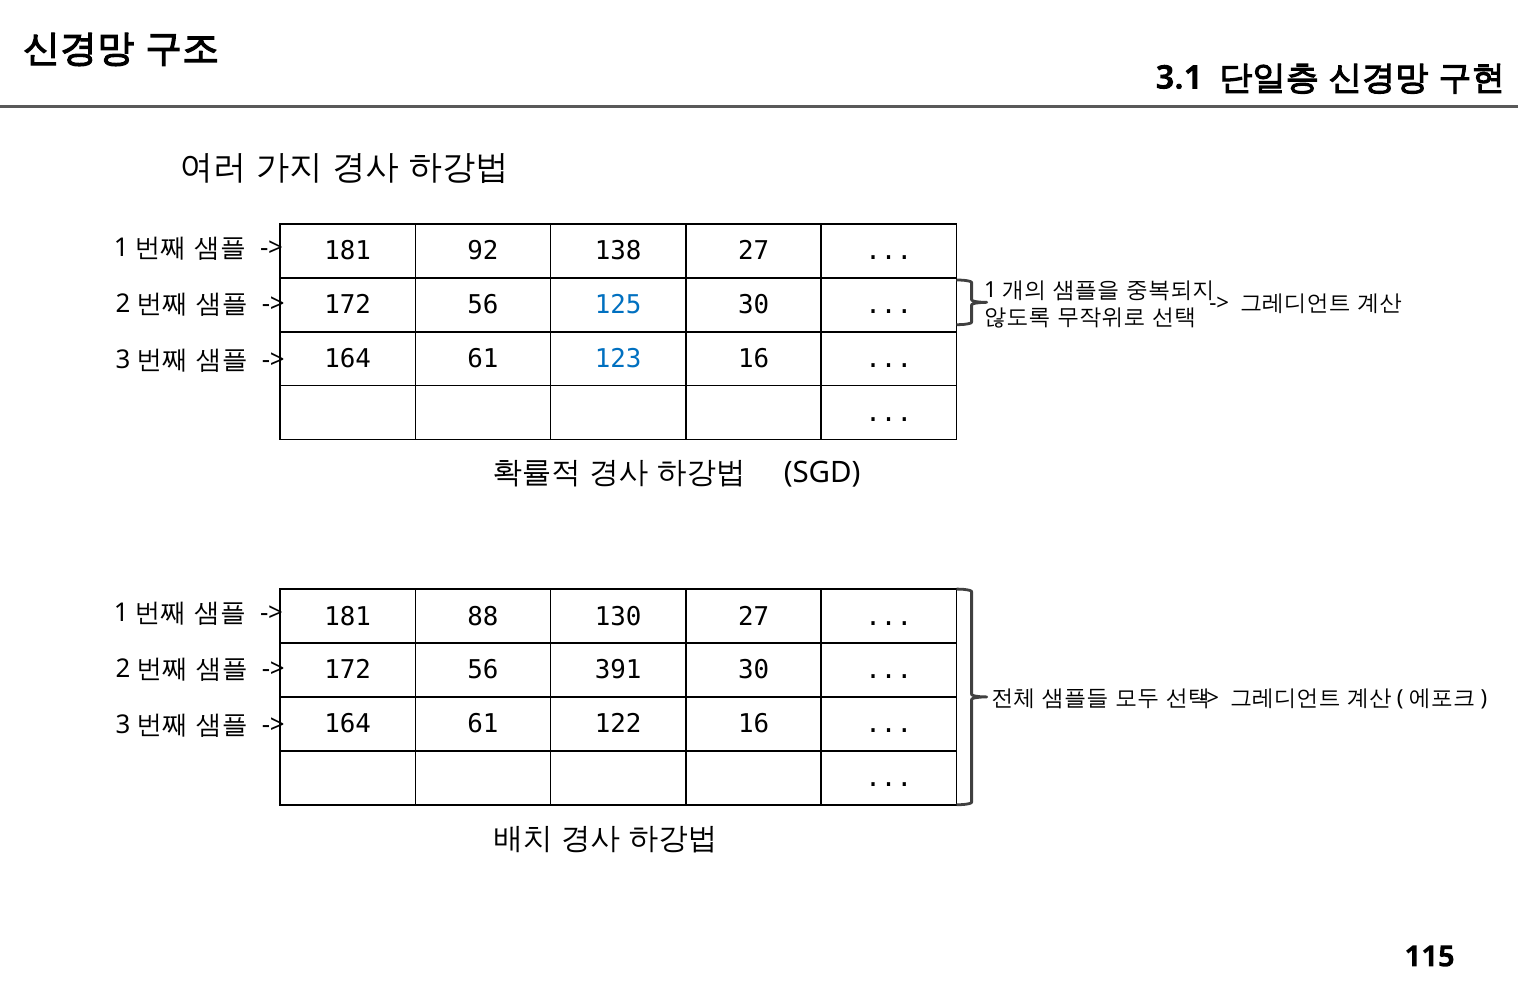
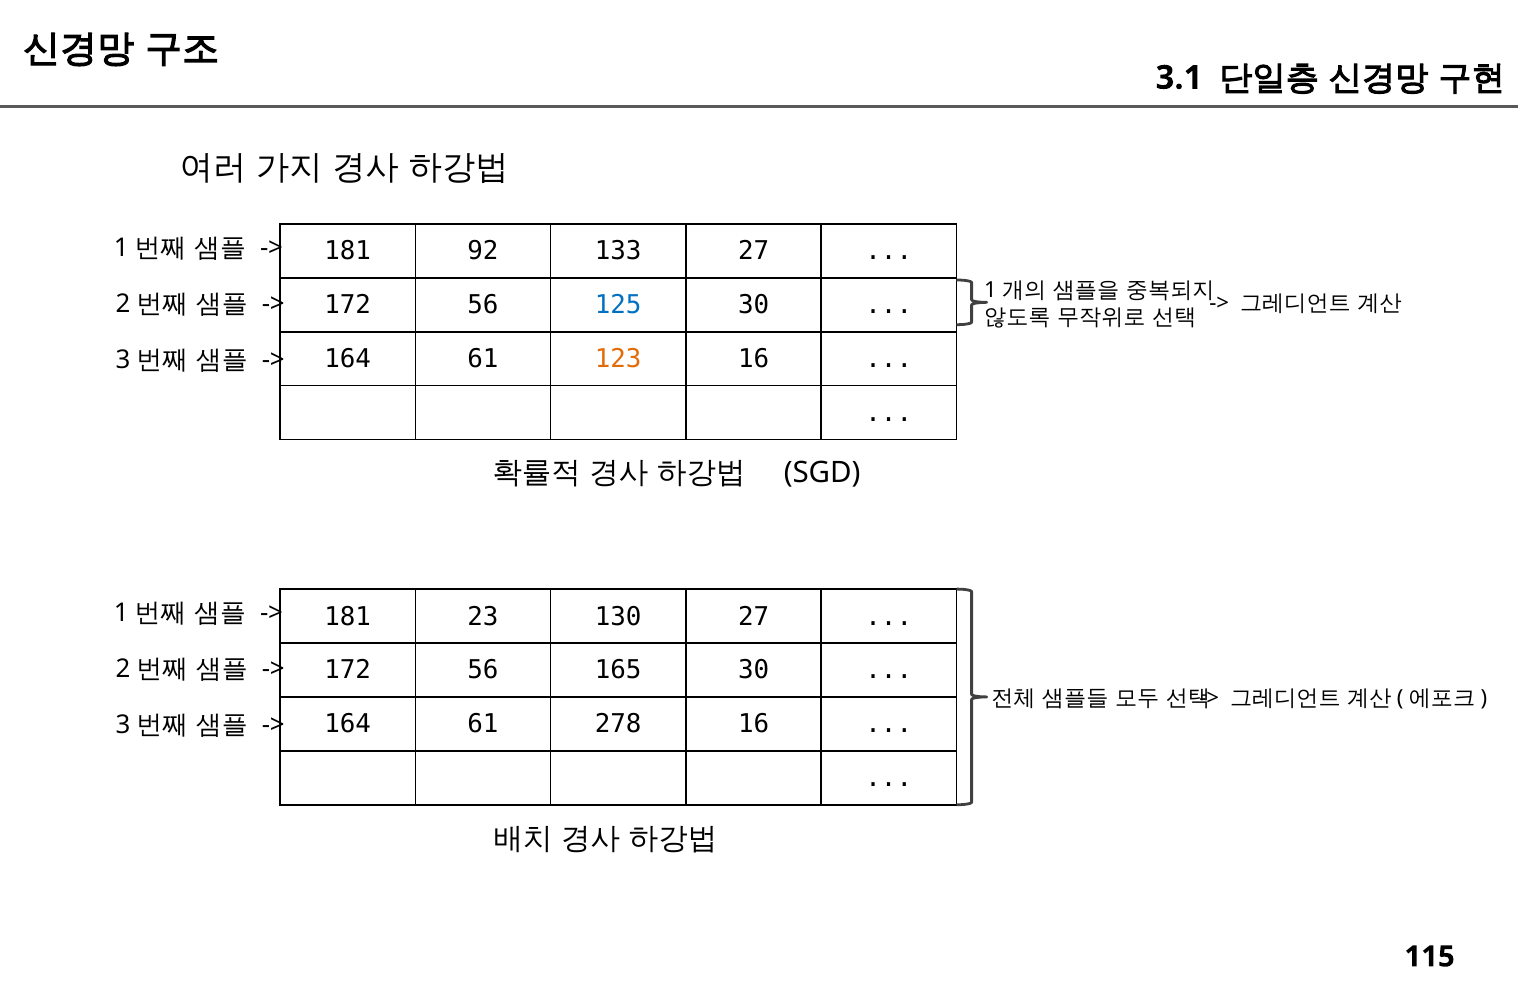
138: 138 -> 133
123 colour: blue -> orange
88: 88 -> 23
391: 391 -> 165
122: 122 -> 278
